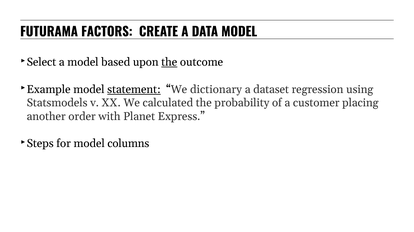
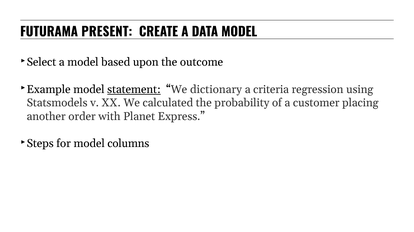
FACTORS: FACTORS -> PRESENT
the at (169, 62) underline: present -> none
dataset: dataset -> criteria
